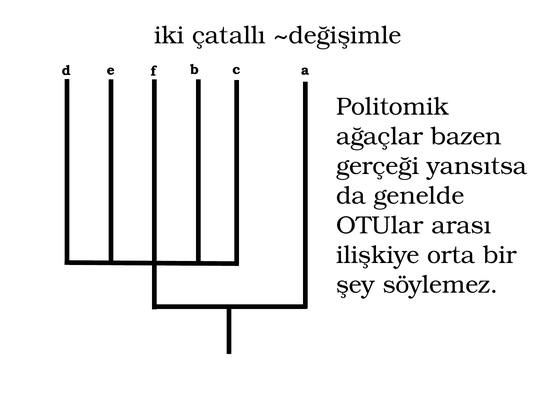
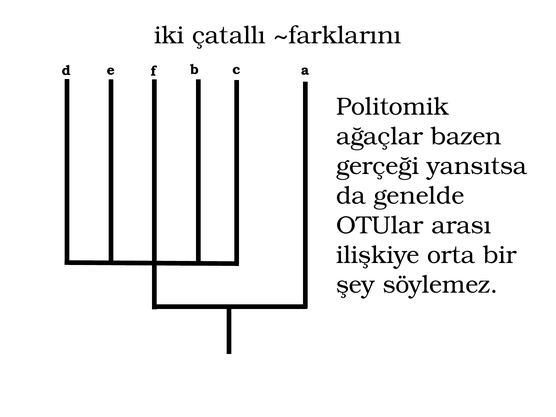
~değişimle: ~değişimle -> ~farklarını
